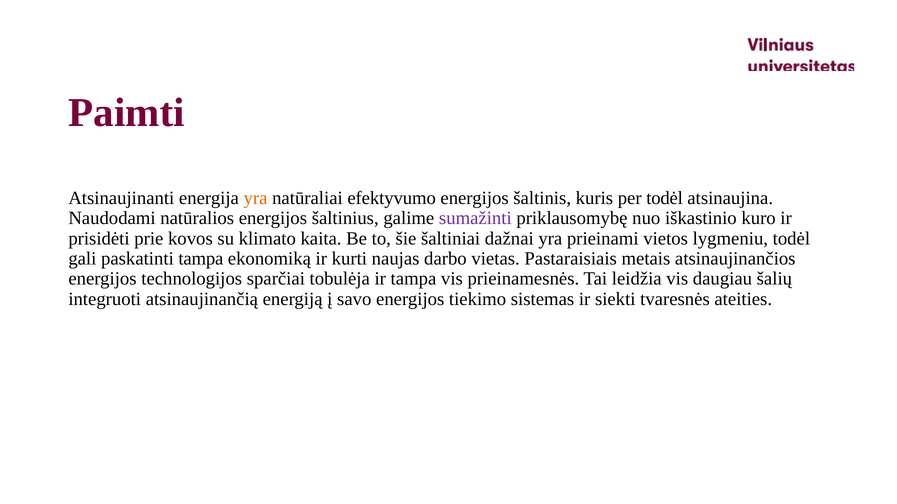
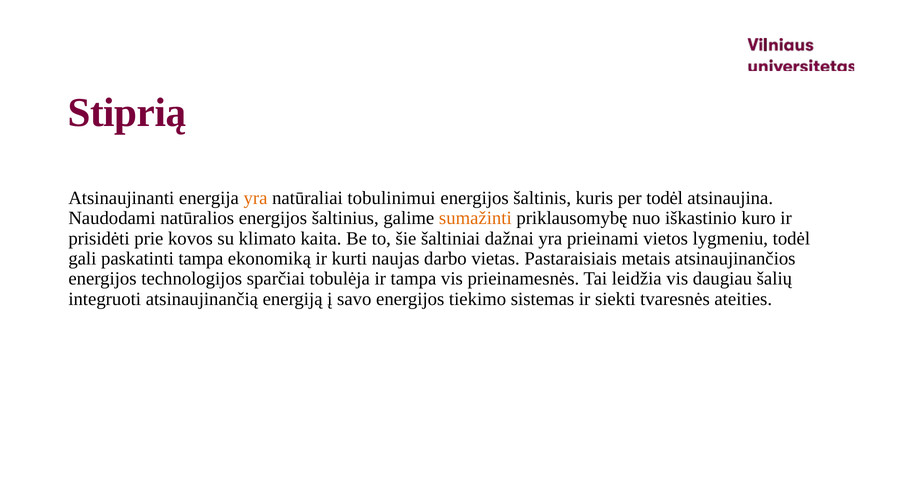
Paimti: Paimti -> Stiprią
efektyvumo: efektyvumo -> tobulinimui
sumažinti colour: purple -> orange
